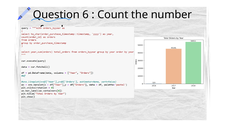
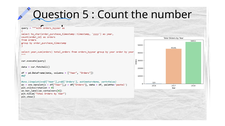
6: 6 -> 5
